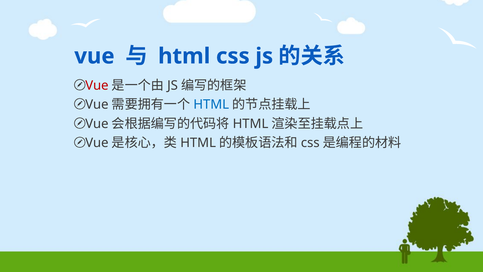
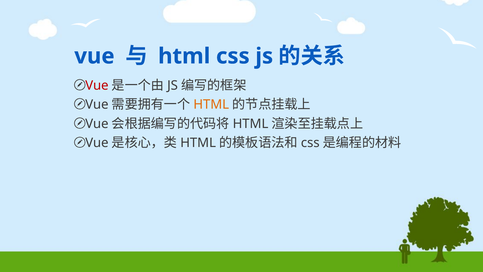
HTML at (211, 104) colour: blue -> orange
